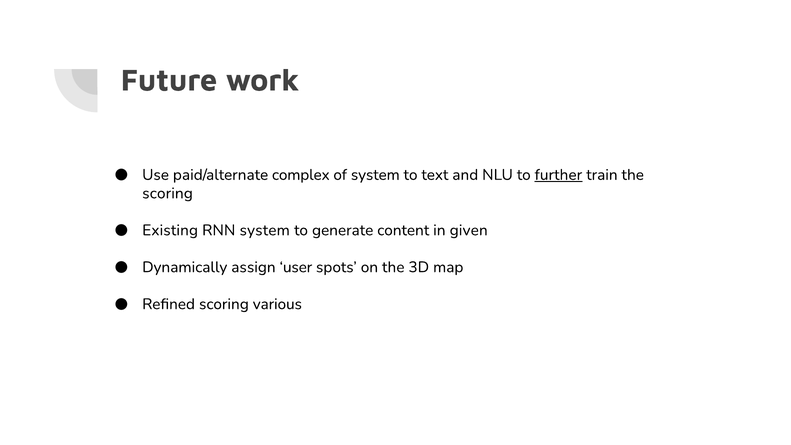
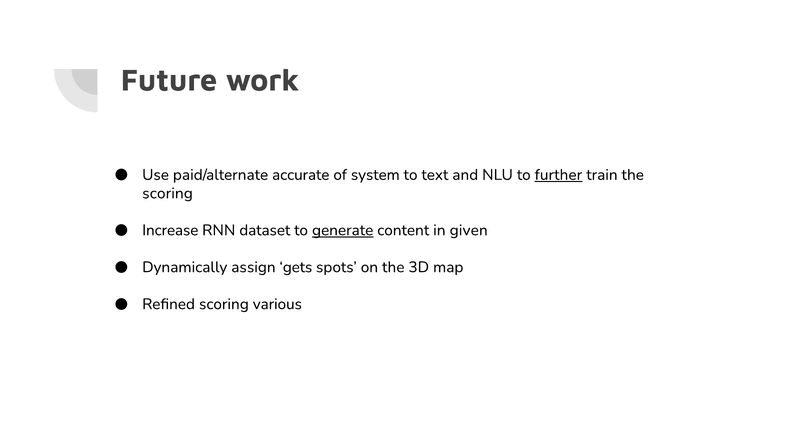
complex: complex -> accurate
Existing: Existing -> Increase
RNN system: system -> dataset
generate underline: none -> present
user: user -> gets
